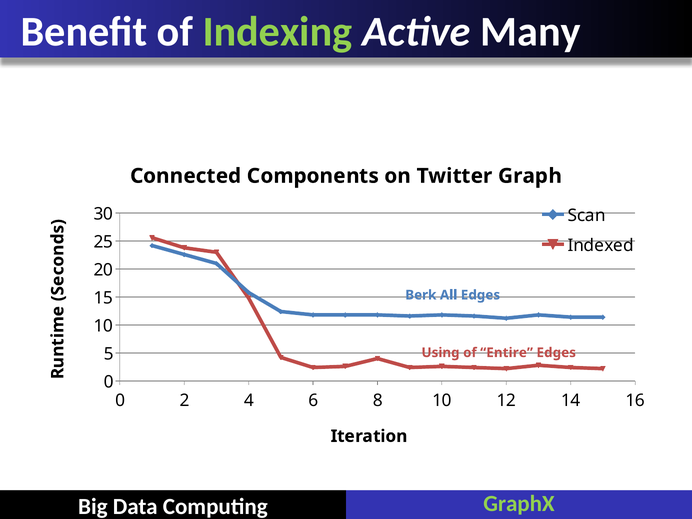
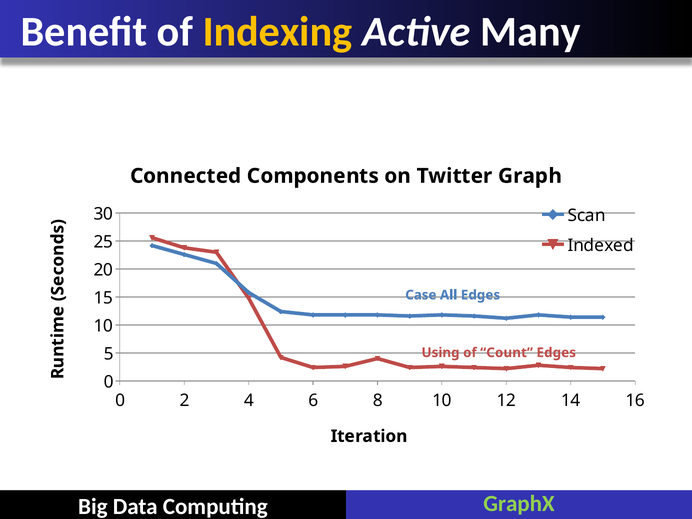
Indexing colour: light green -> yellow
Berk: Berk -> Case
Entire: Entire -> Count
